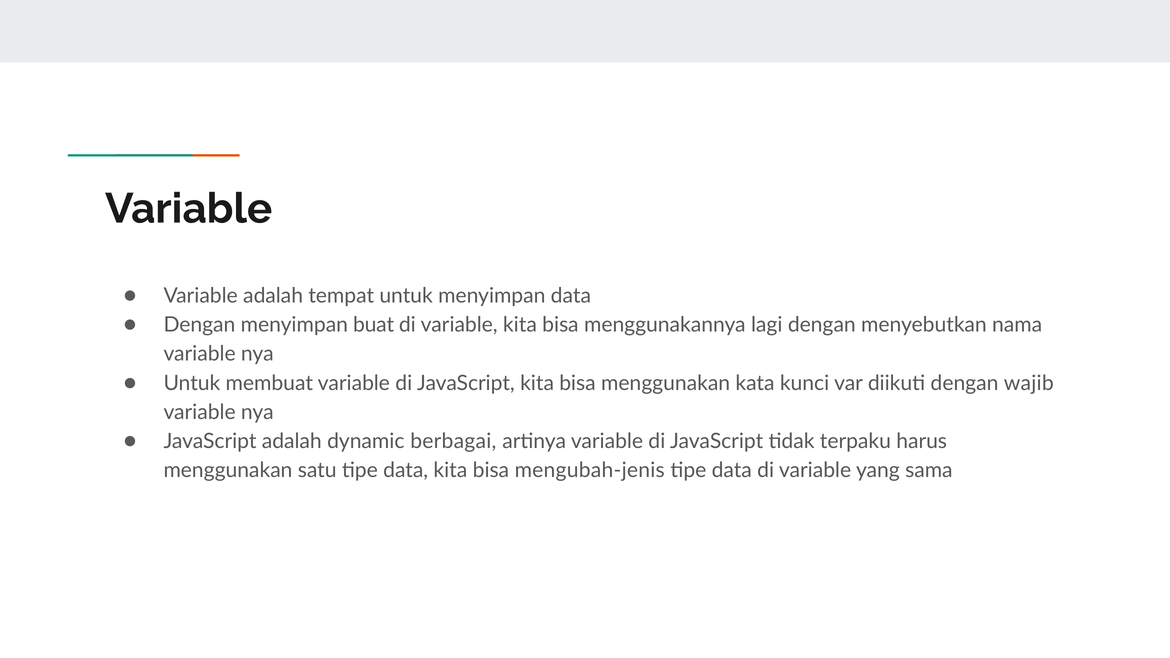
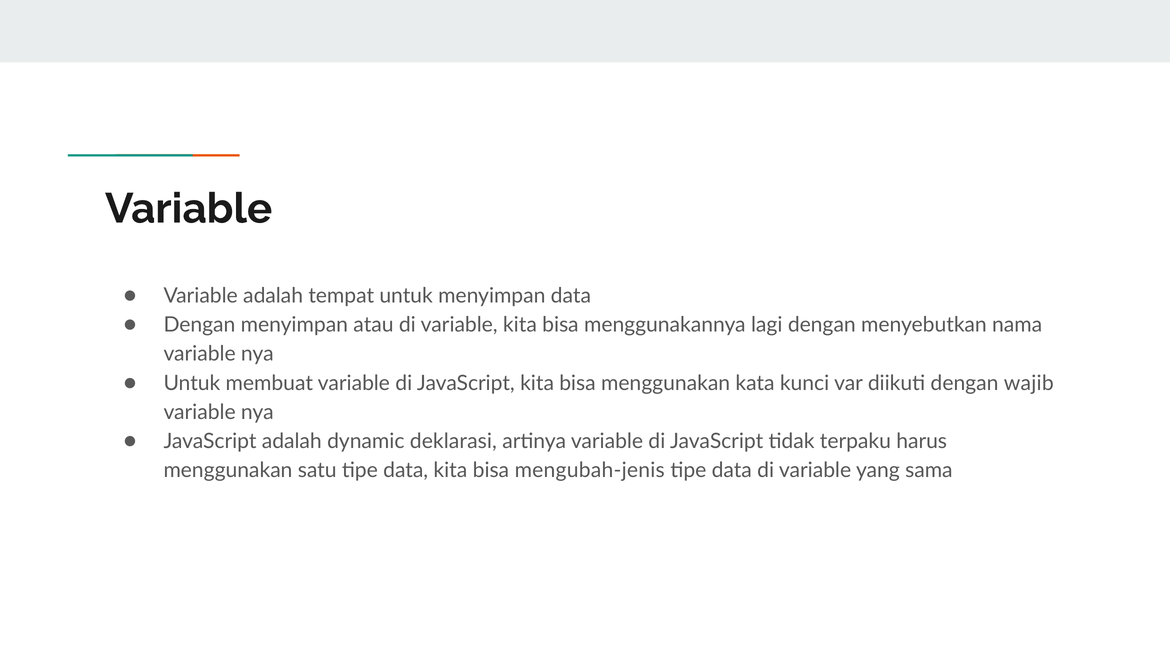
buat: buat -> atau
berbagai: berbagai -> deklarasi
